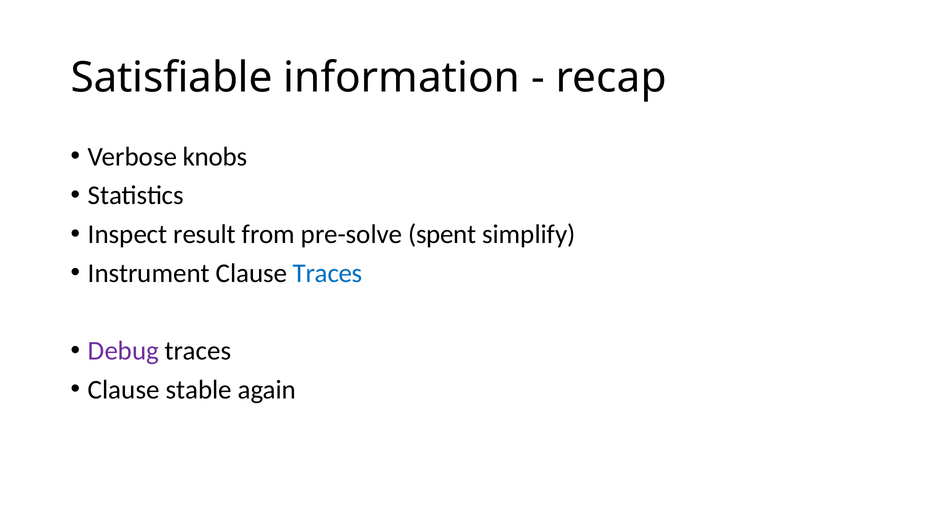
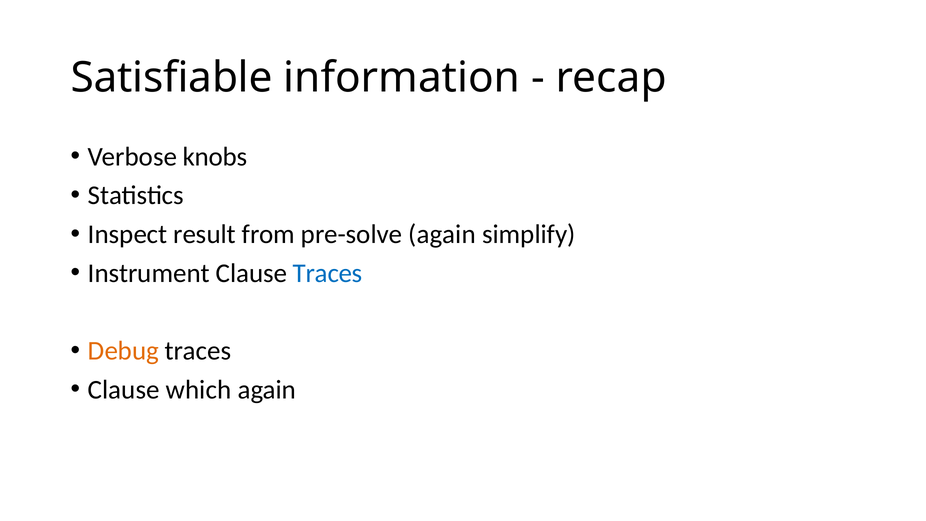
pre-solve spent: spent -> again
Debug colour: purple -> orange
stable: stable -> which
